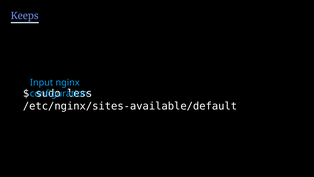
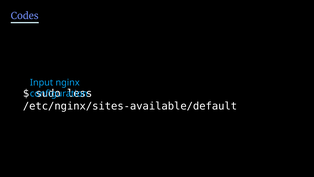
Keeps: Keeps -> Codes
